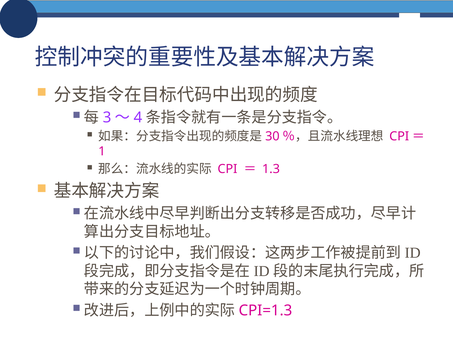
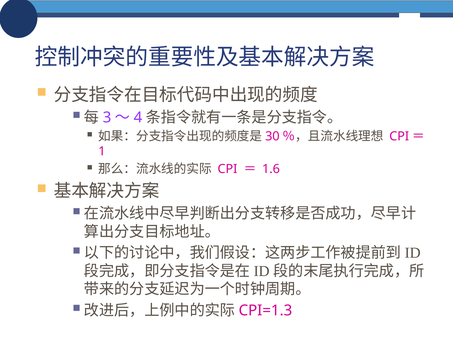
1.3: 1.3 -> 1.6
